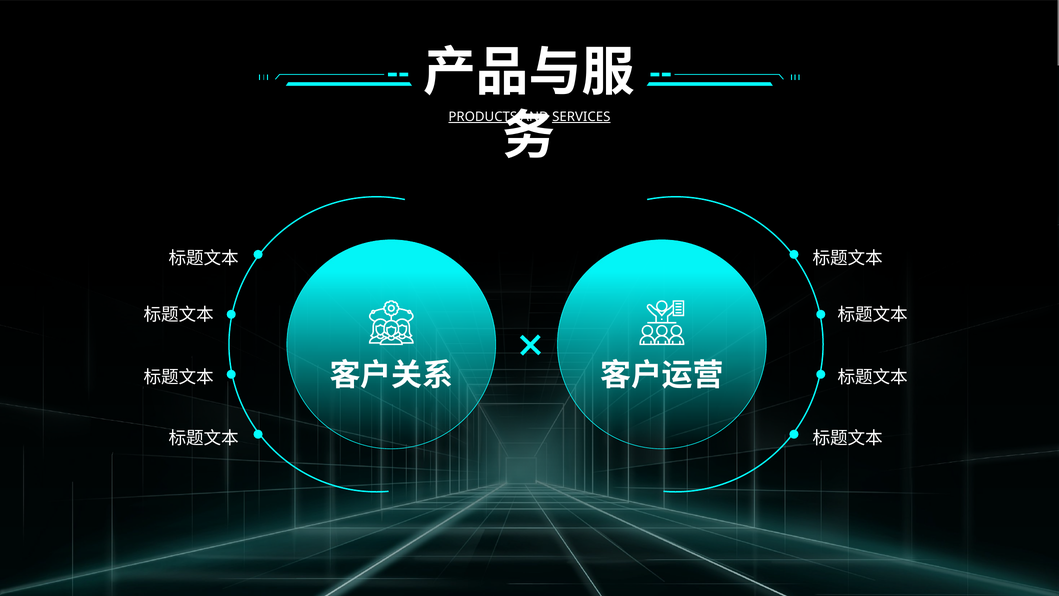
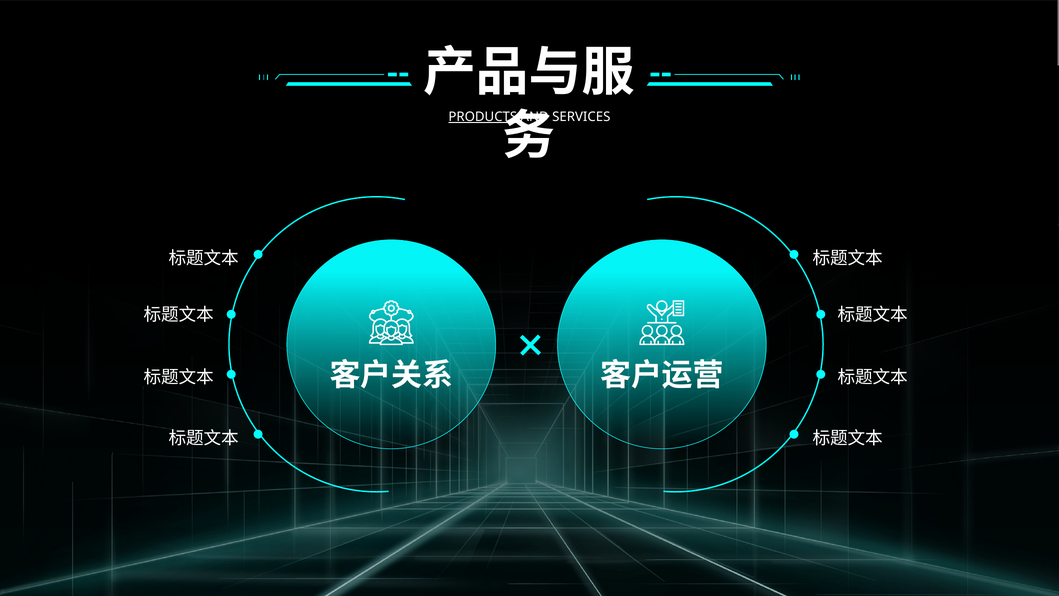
SERVICES underline: present -> none
